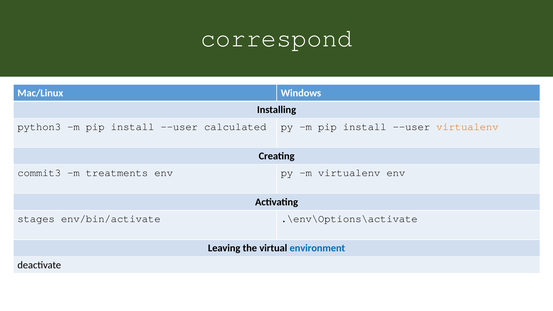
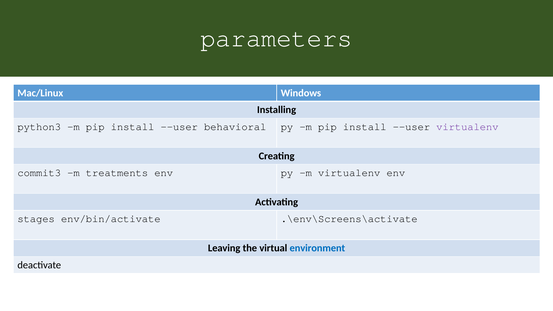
correspond: correspond -> parameters
calculated: calculated -> behavioral
virtualenv at (467, 127) colour: orange -> purple
.\env\Options\activate: .\env\Options\activate -> .\env\Screens\activate
